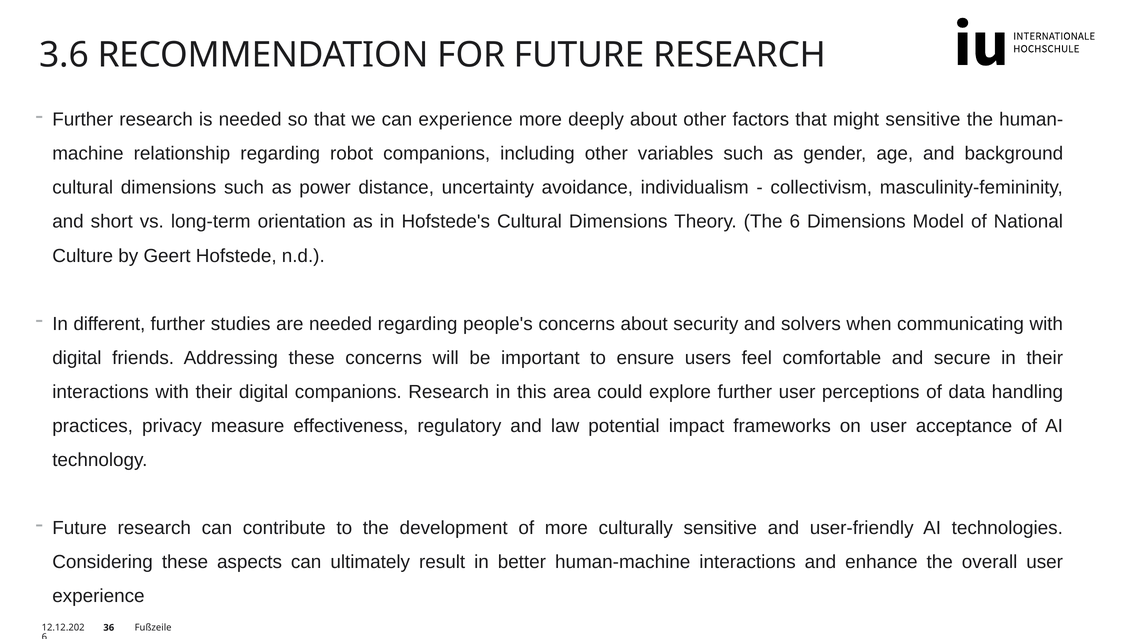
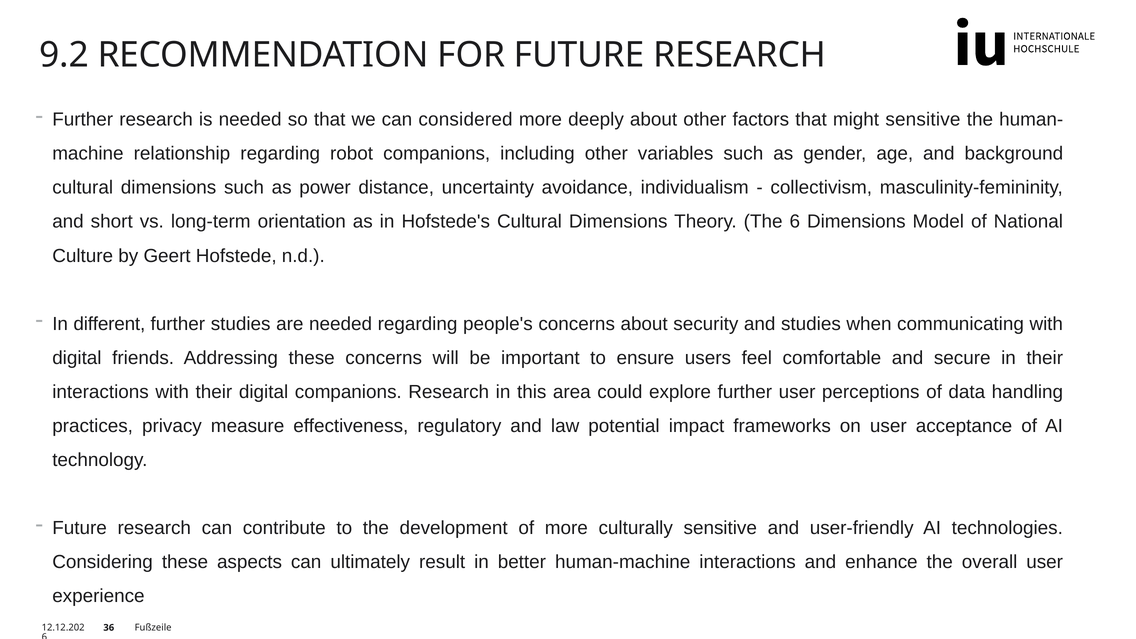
3.6: 3.6 -> 9.2
can experience: experience -> considered
and solvers: solvers -> studies
